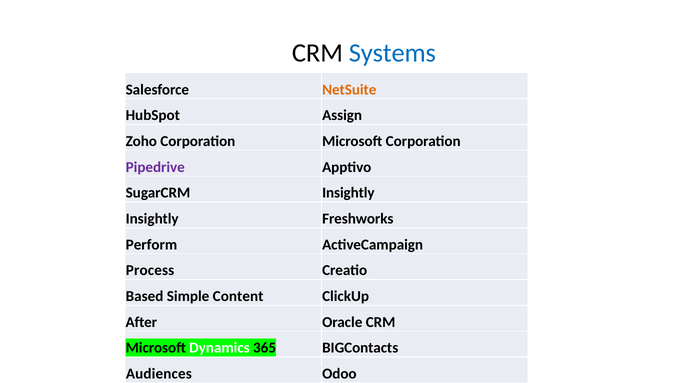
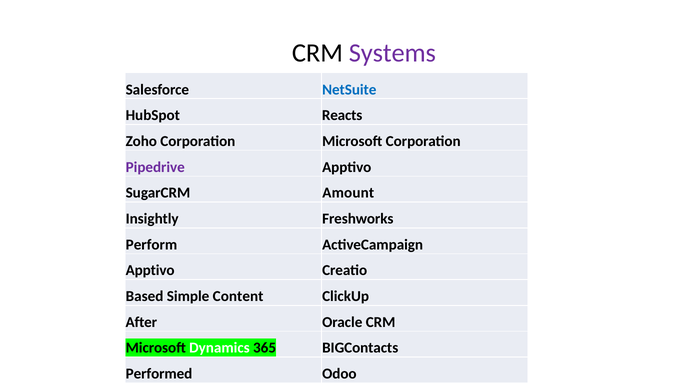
Systems colour: blue -> purple
NetSuite colour: orange -> blue
Assign: Assign -> Reacts
SugarCRM Insightly: Insightly -> Amount
Process at (150, 271): Process -> Apptivo
Audiences: Audiences -> Performed
